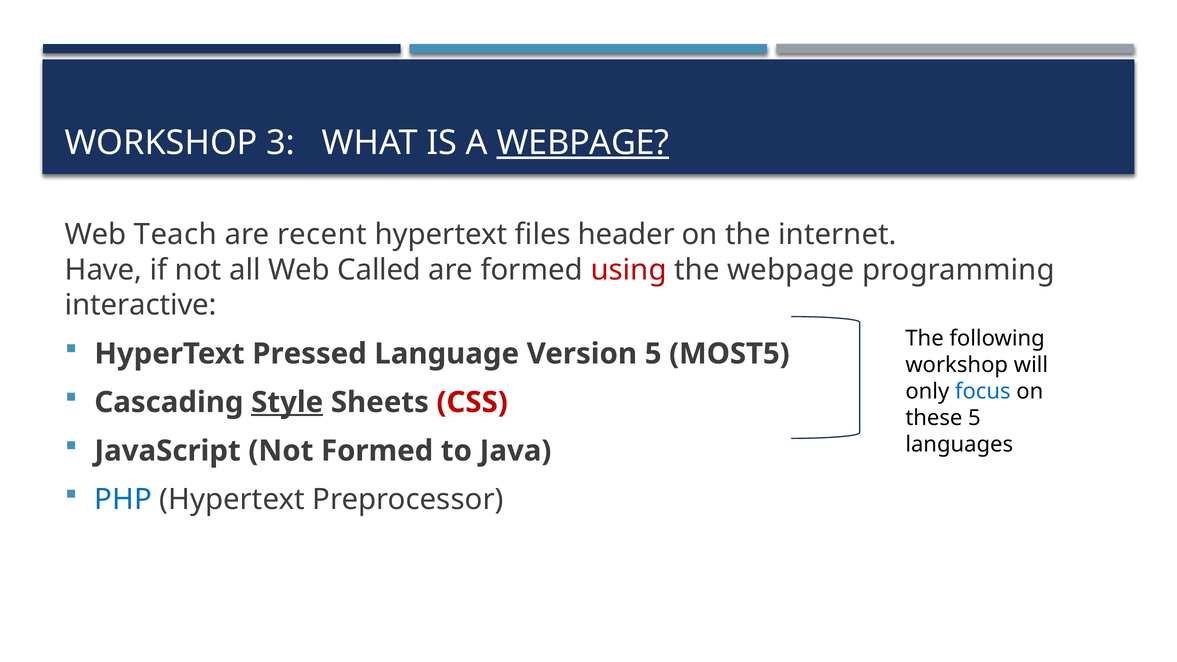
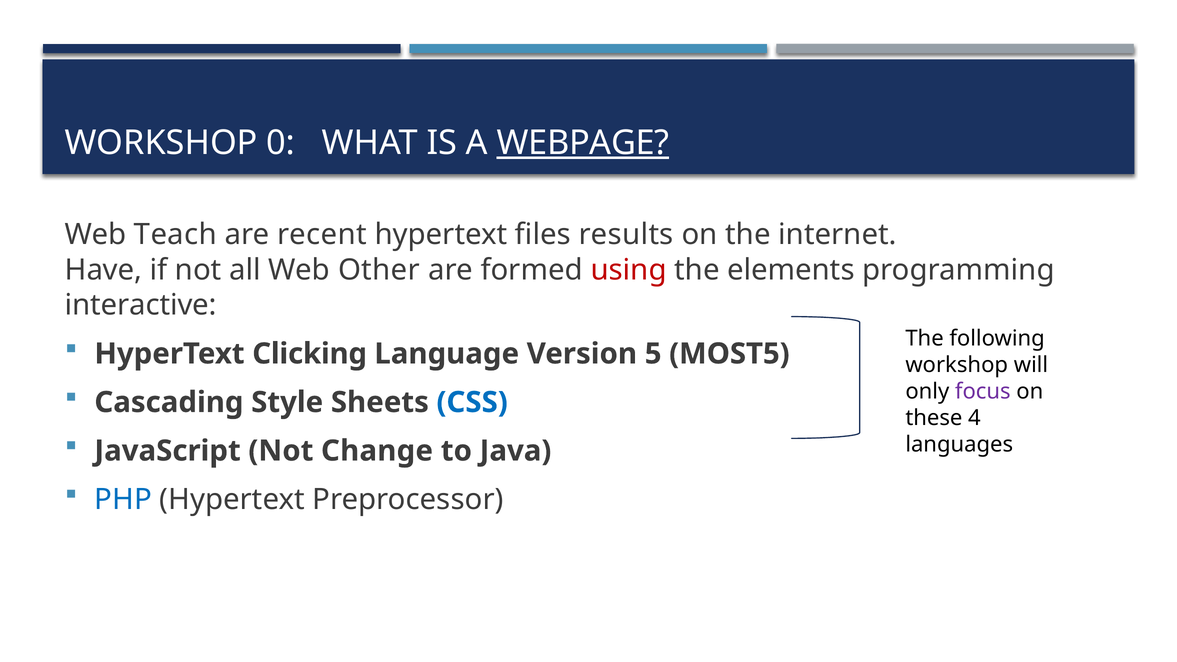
3: 3 -> 0
header: header -> results
Called: Called -> Other
the webpage: webpage -> elements
Pressed: Pressed -> Clicking
focus colour: blue -> purple
Style underline: present -> none
CSS colour: red -> blue
these 5: 5 -> 4
Not Formed: Formed -> Change
